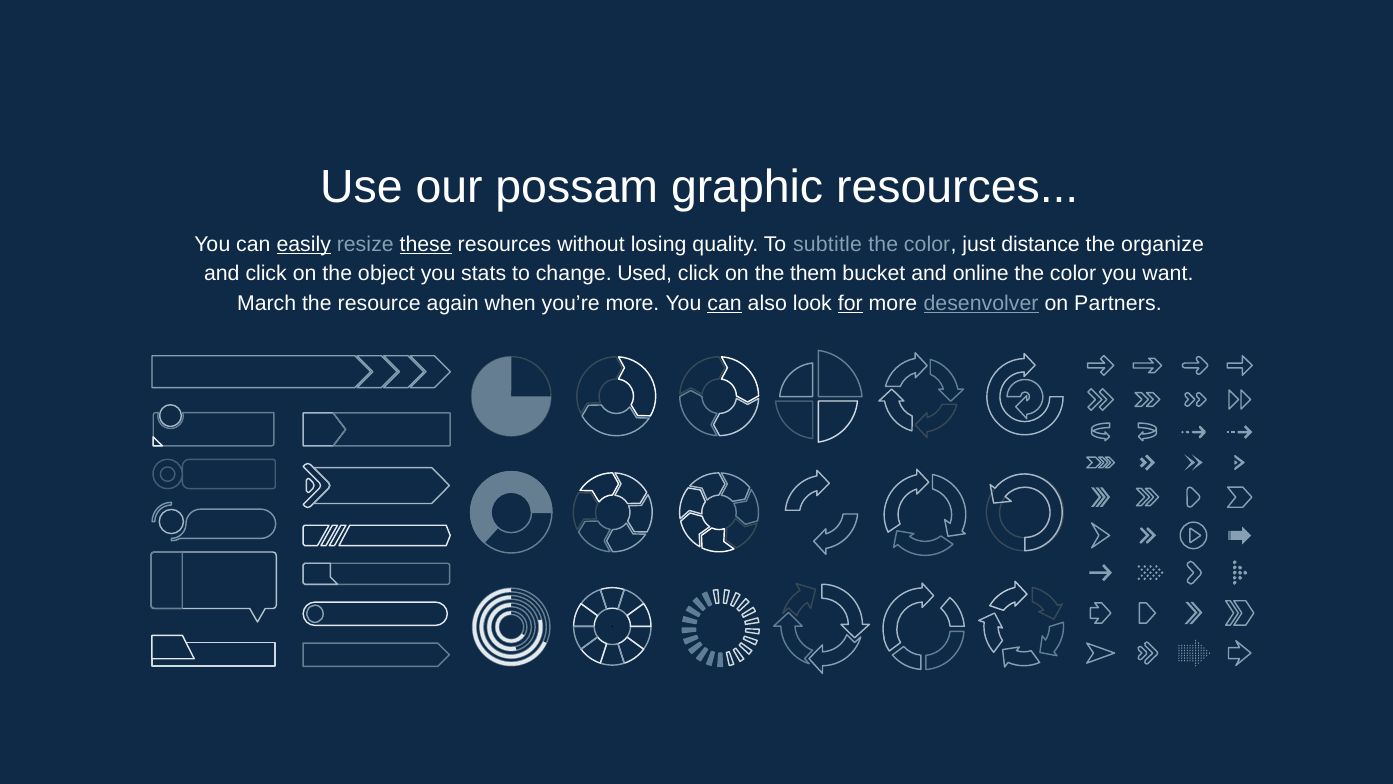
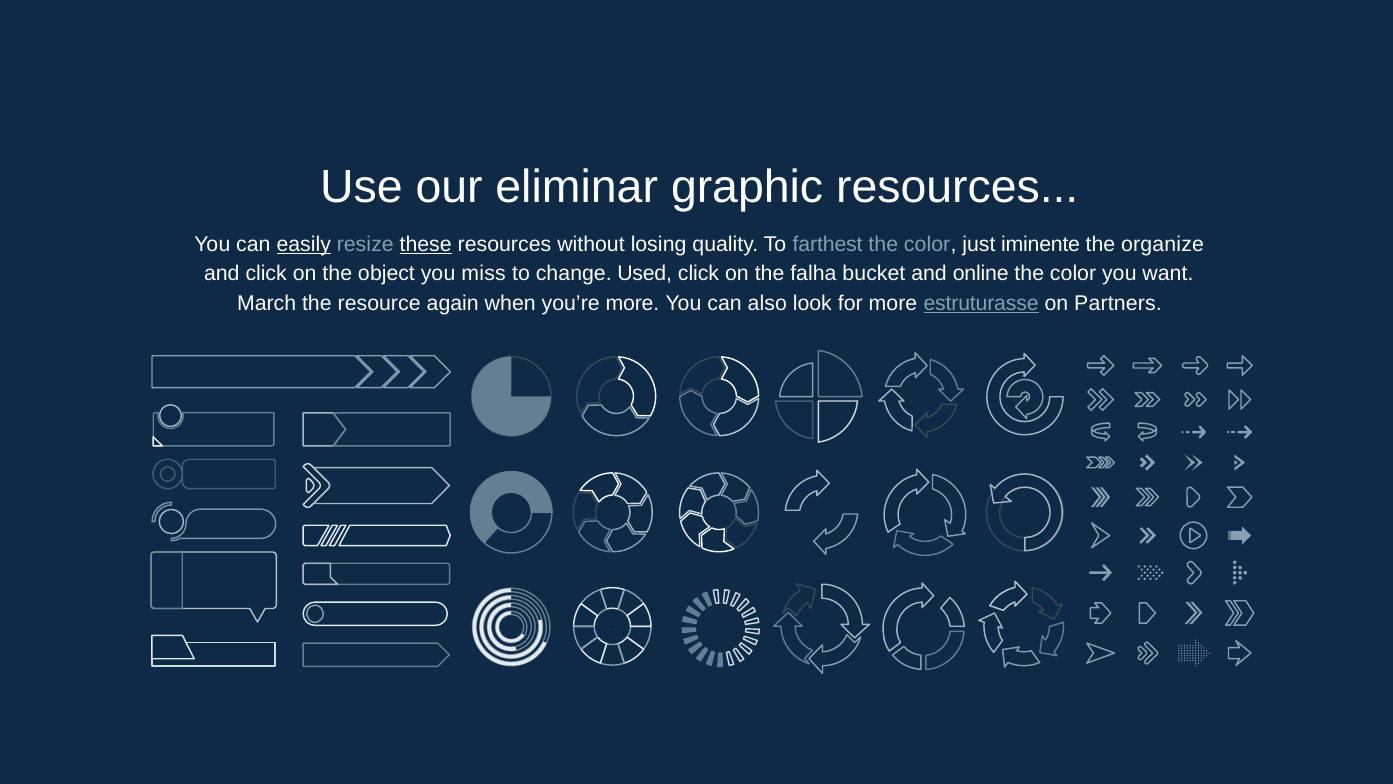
possam: possam -> eliminar
subtitle: subtitle -> farthest
distance: distance -> iminente
stats: stats -> miss
them: them -> falha
can at (725, 303) underline: present -> none
for underline: present -> none
desenvolver: desenvolver -> estruturasse
